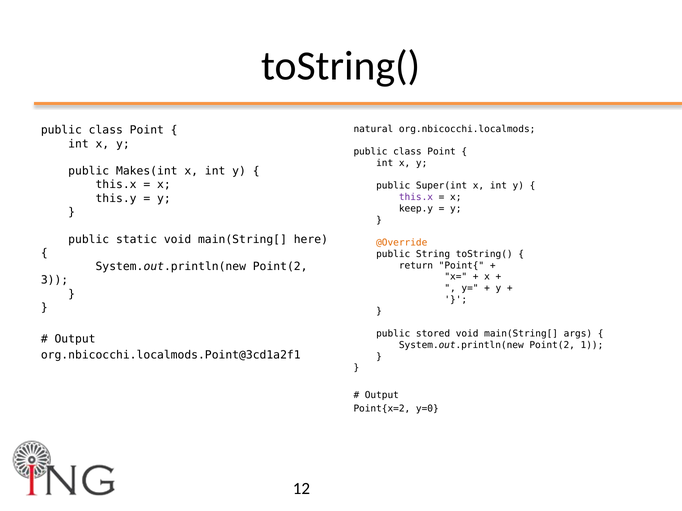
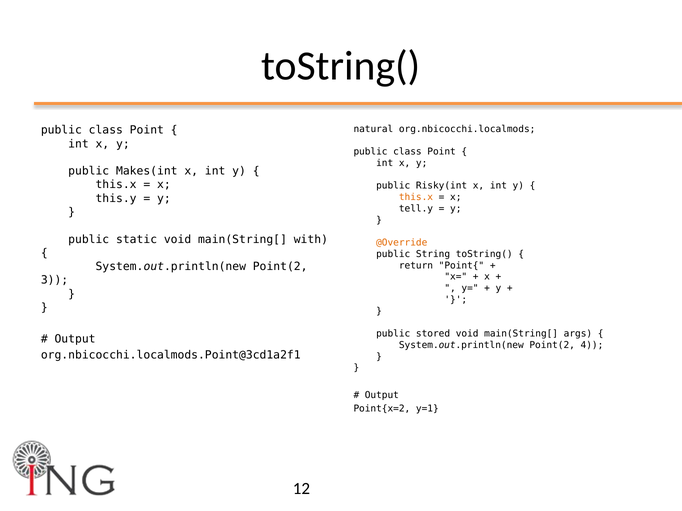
Super(int: Super(int -> Risky(int
this.x at (416, 197) colour: purple -> orange
keep.y: keep.y -> tell.y
here: here -> with
1: 1 -> 4
y=0: y=0 -> y=1
